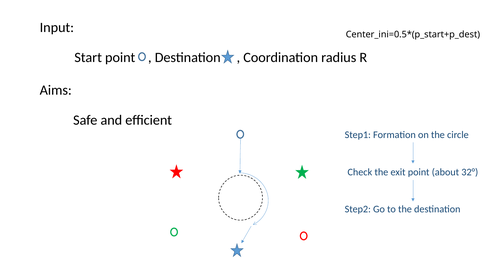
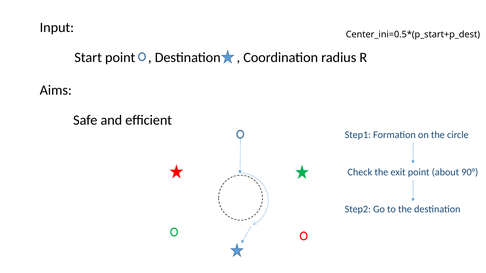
32°: 32° -> 90°
